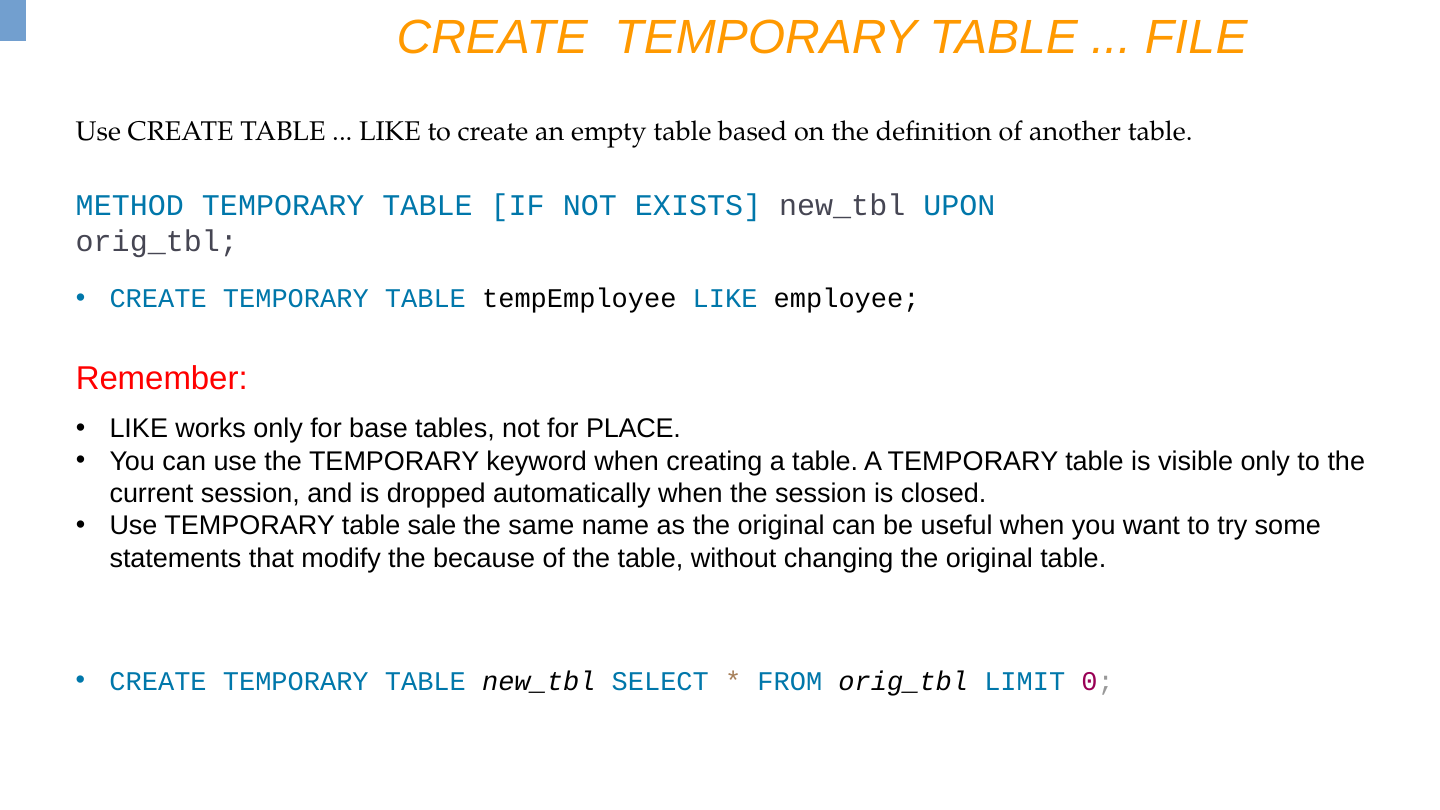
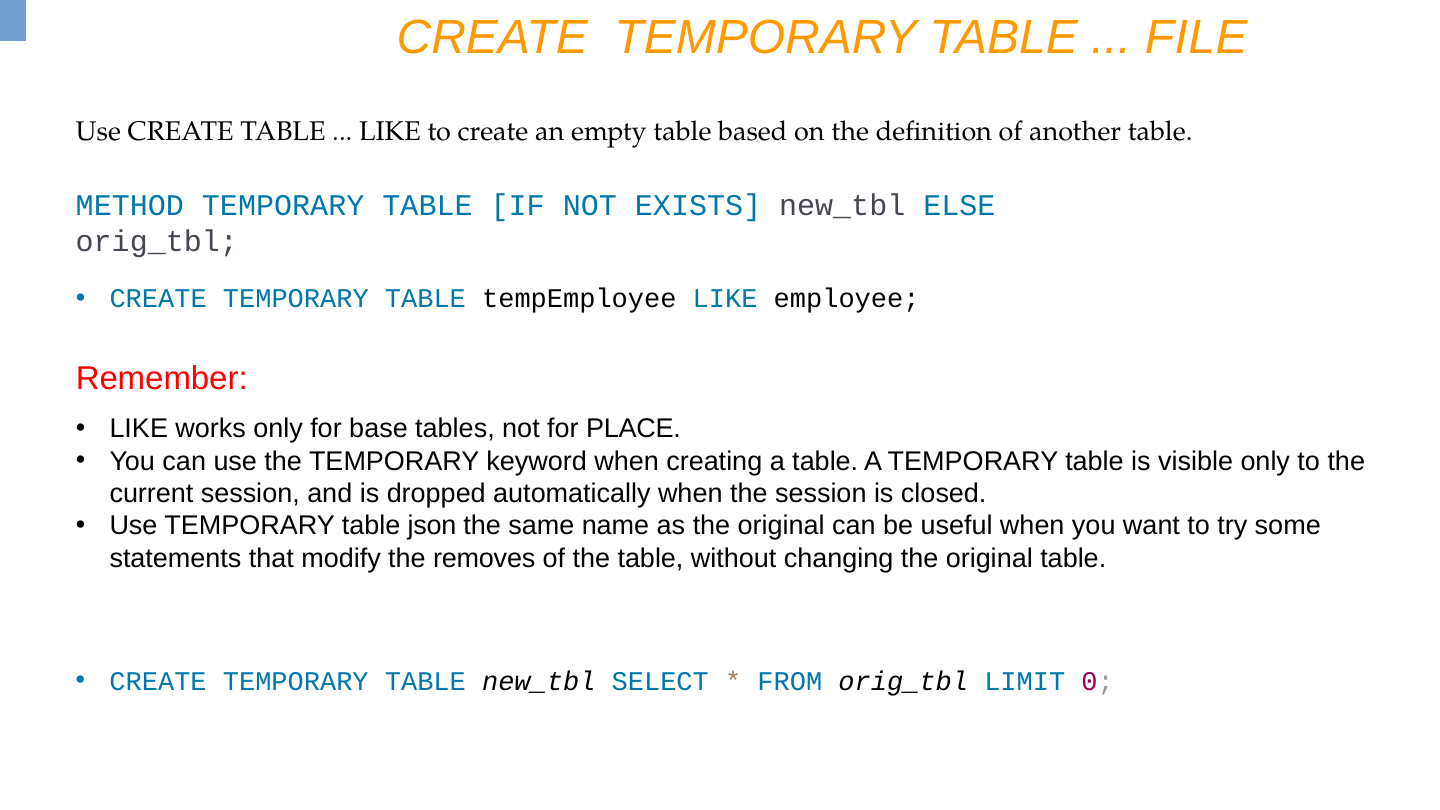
UPON: UPON -> ELSE
sale: sale -> json
because: because -> removes
